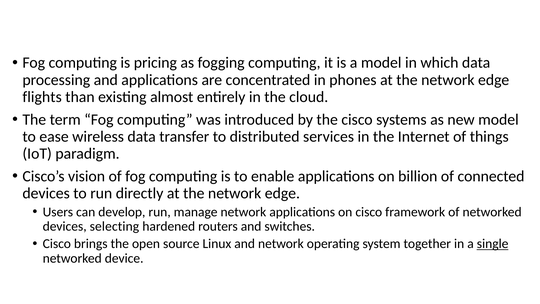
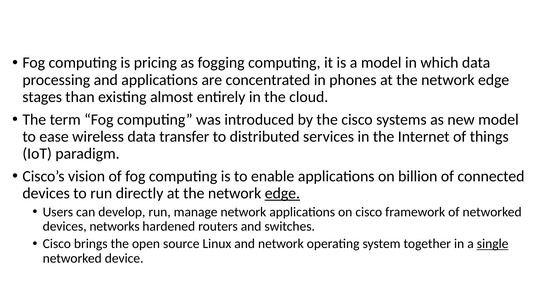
flights: flights -> stages
edge at (282, 193) underline: none -> present
selecting: selecting -> networks
